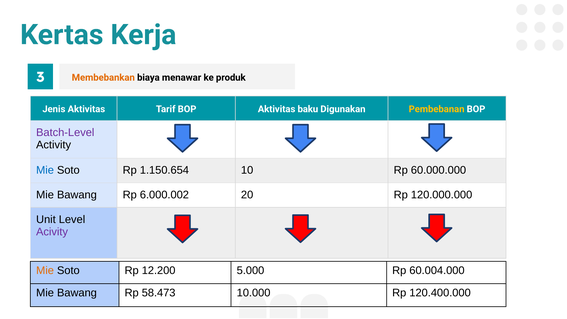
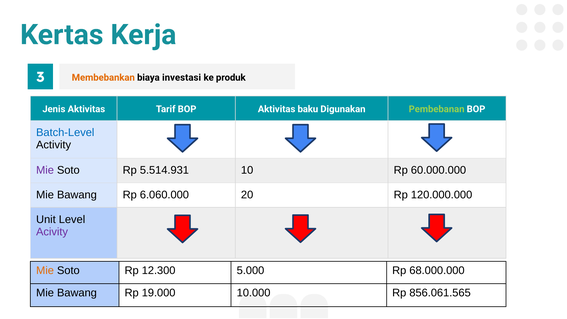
menawar: menawar -> investasi
Pembebanan colour: yellow -> light green
Batch-Level colour: purple -> blue
Mie at (45, 170) colour: blue -> purple
1.150.654: 1.150.654 -> 5.514.931
6.000.002: 6.000.002 -> 6.060.000
12.200: 12.200 -> 12.300
60.004.000: 60.004.000 -> 68.000.000
58.473: 58.473 -> 19.000
120.400.000: 120.400.000 -> 856.061.565
